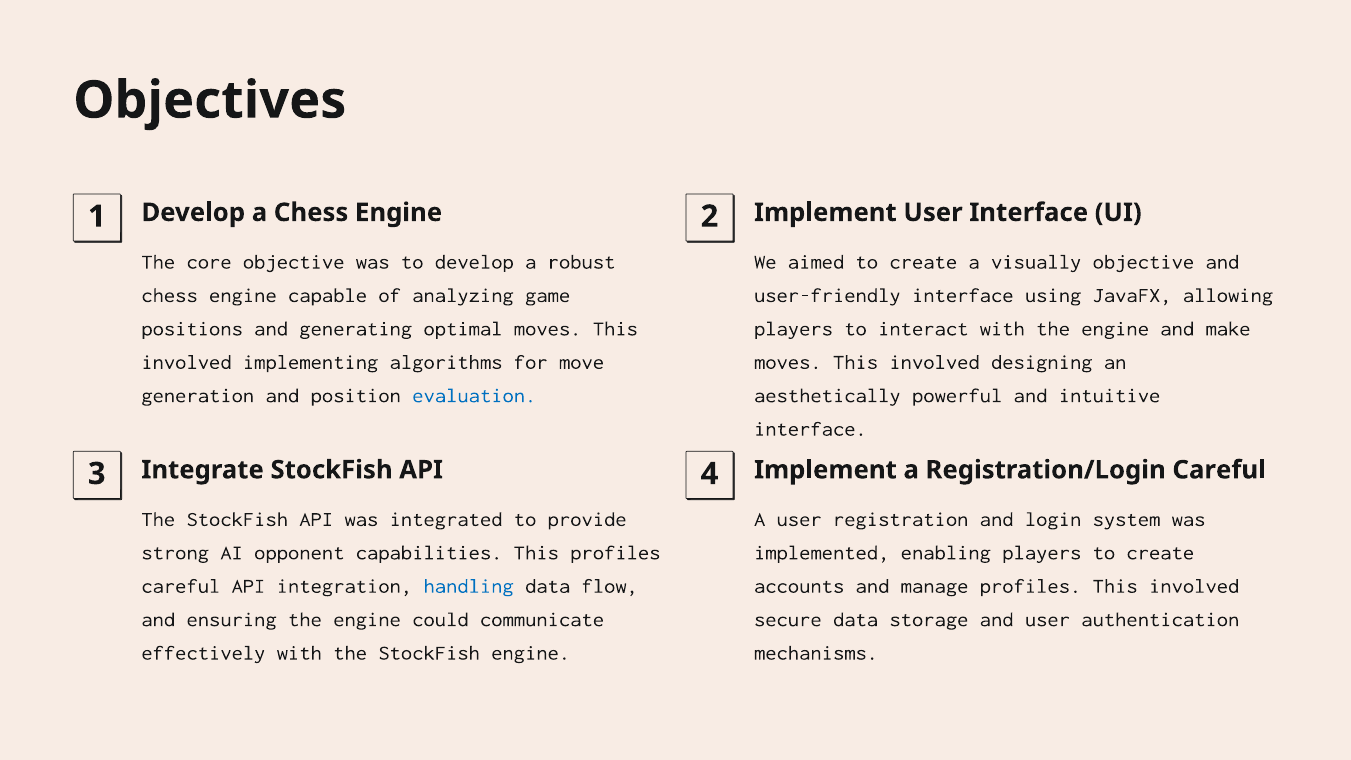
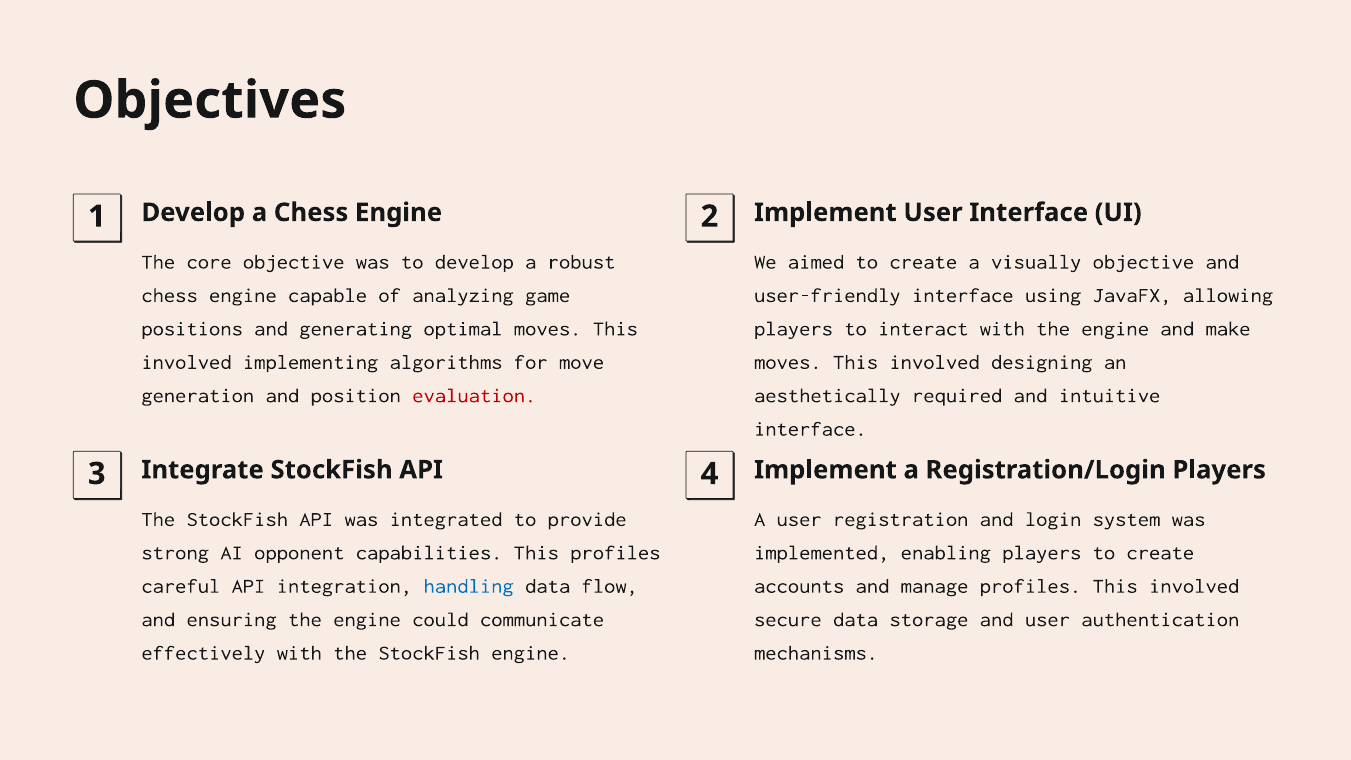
evaluation colour: blue -> red
powerful: powerful -> required
Registration/Login Careful: Careful -> Players
